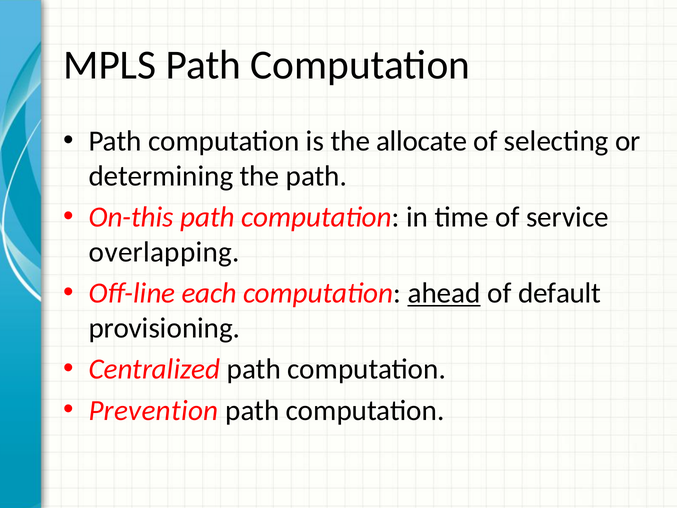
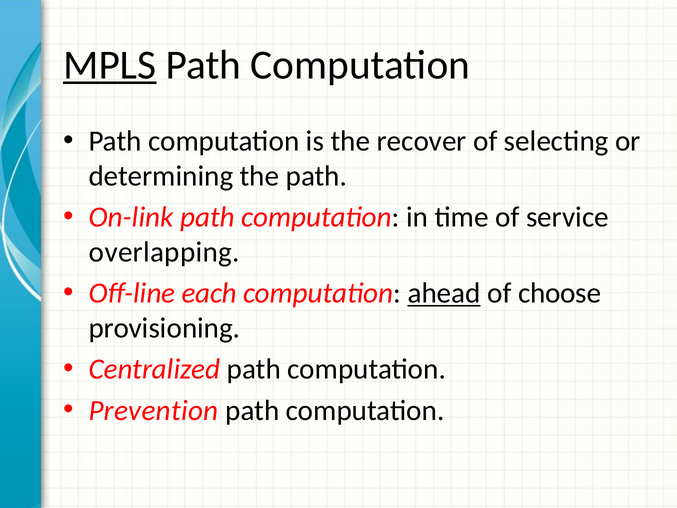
MPLS underline: none -> present
allocate: allocate -> recover
On-this: On-this -> On-link
default: default -> choose
